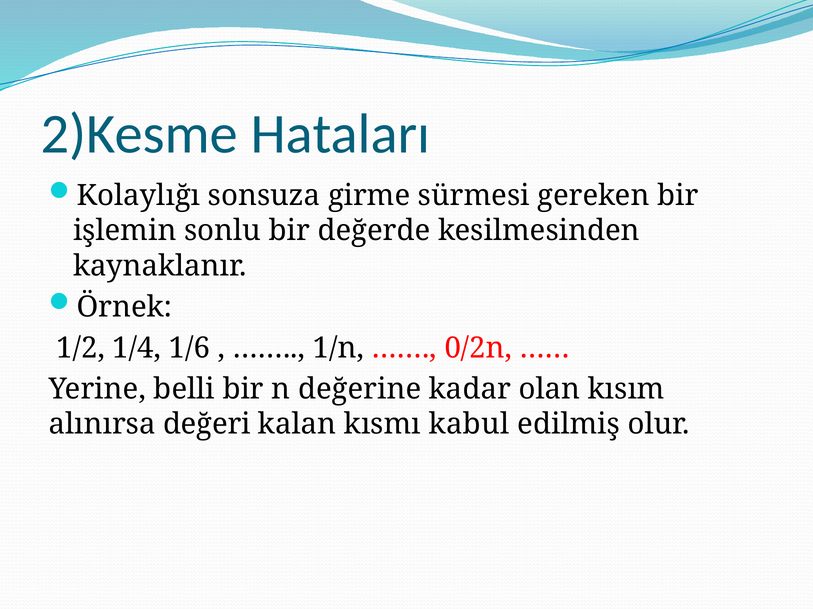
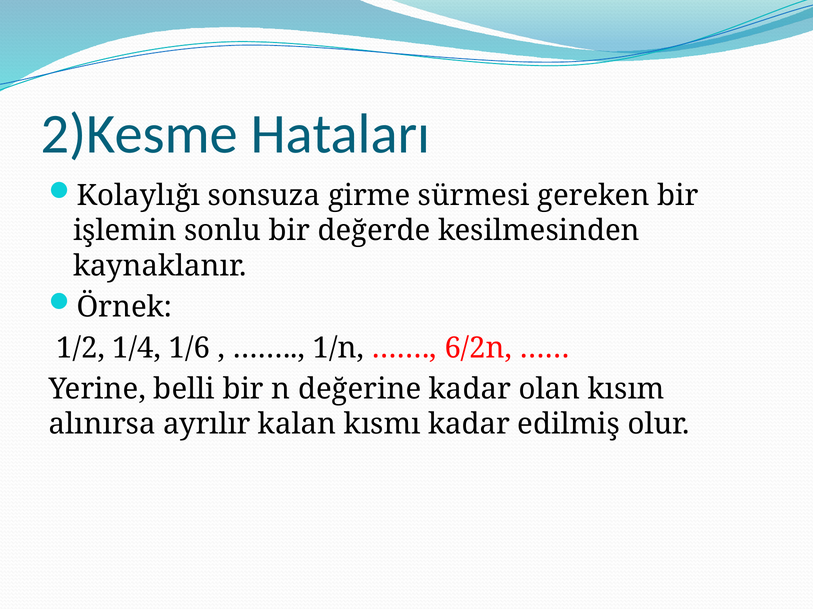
0/2n: 0/2n -> 6/2n
değeri: değeri -> ayrılır
kısmı kabul: kabul -> kadar
